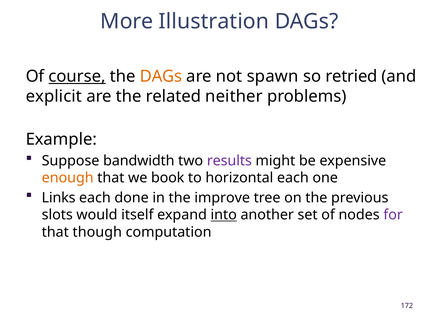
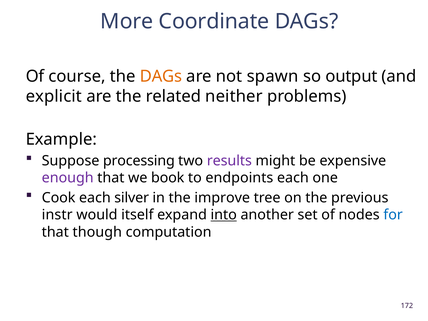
Illustration: Illustration -> Coordinate
course underline: present -> none
retried: retried -> output
bandwidth: bandwidth -> processing
enough colour: orange -> purple
horizontal: horizontal -> endpoints
Links: Links -> Cook
done: done -> silver
slots: slots -> instr
for colour: purple -> blue
